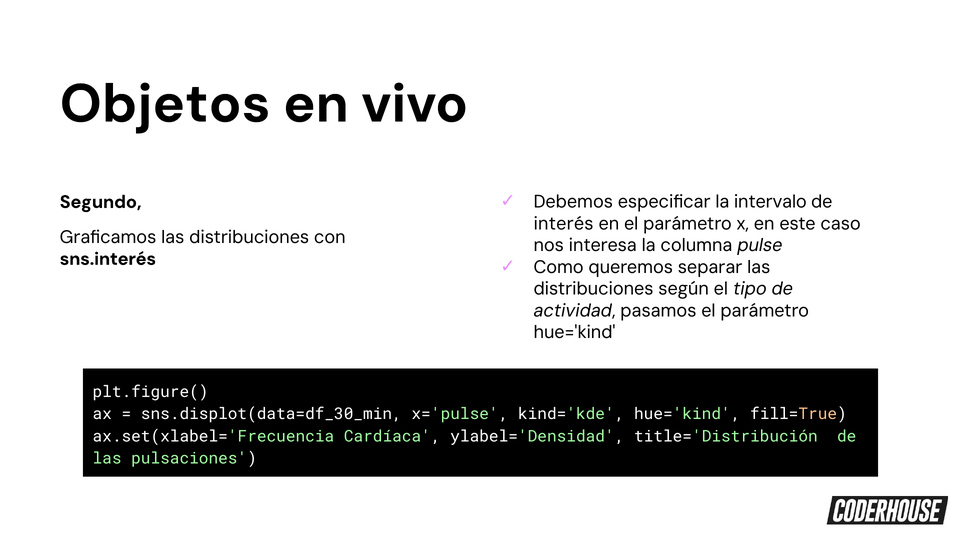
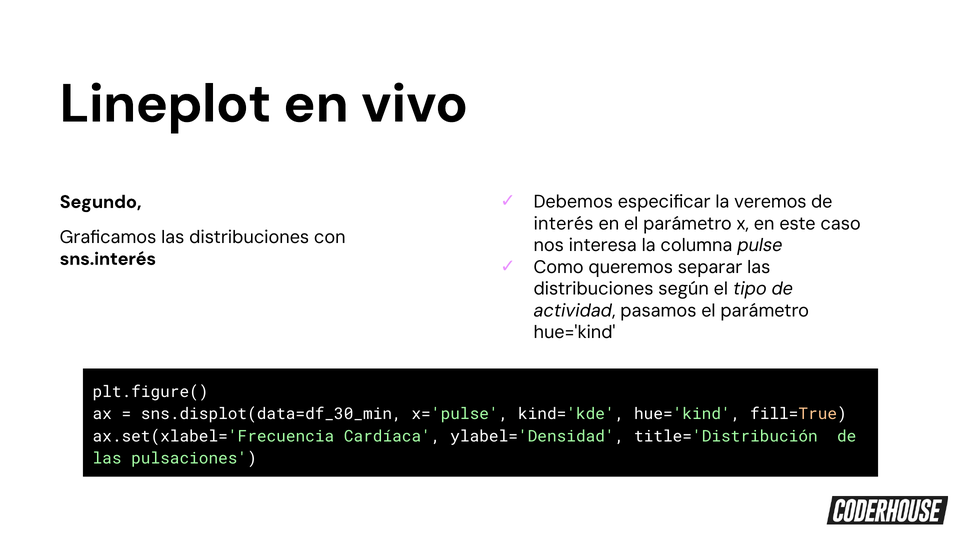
Objetos: Objetos -> Lineplot
intervalo: intervalo -> veremos
